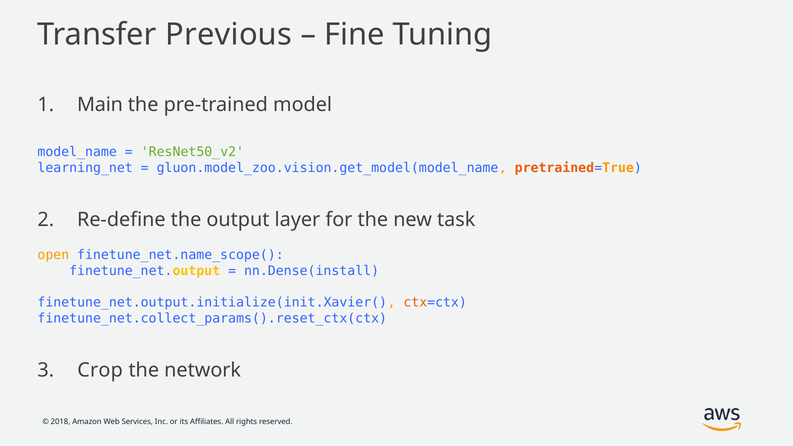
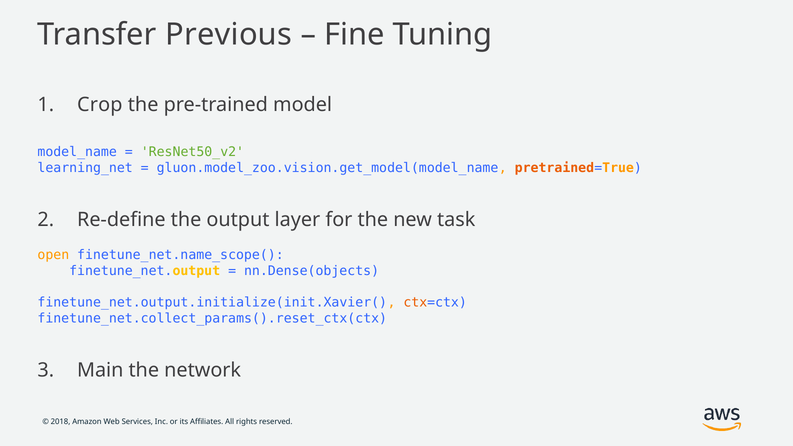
Main: Main -> Crop
nn.Dense(install: nn.Dense(install -> nn.Dense(objects
Crop: Crop -> Main
